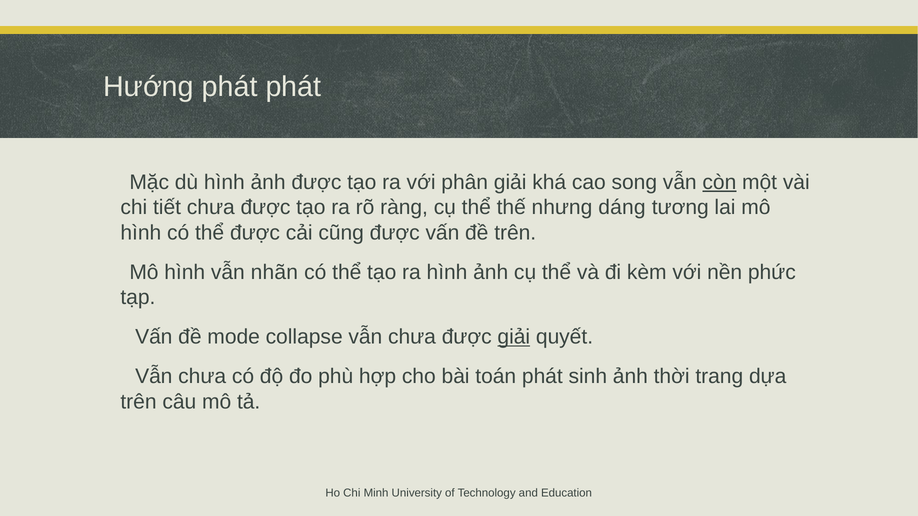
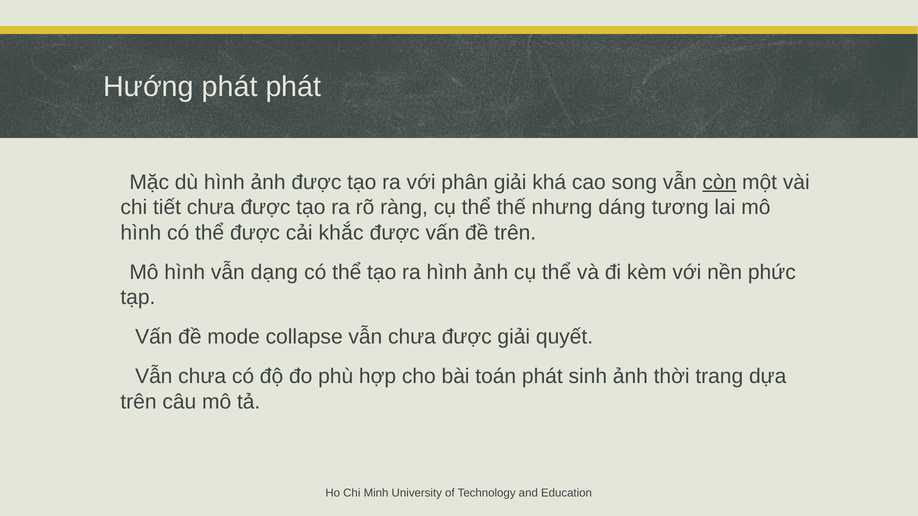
cũng: cũng -> khắc
nhãn: nhãn -> dạng
giải at (514, 337) underline: present -> none
